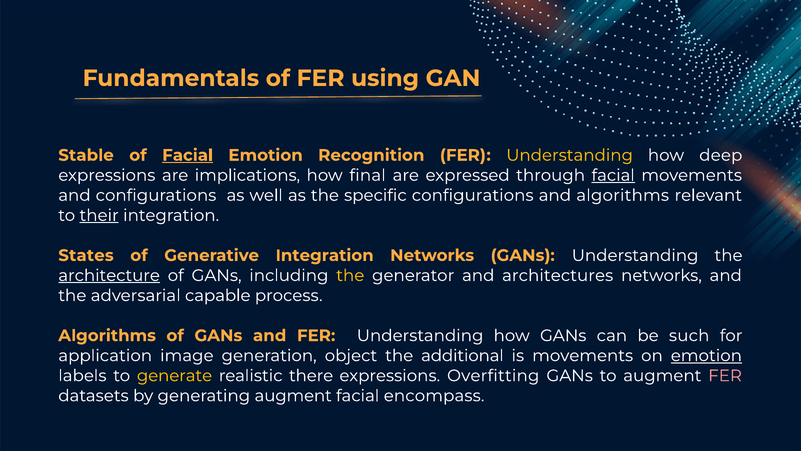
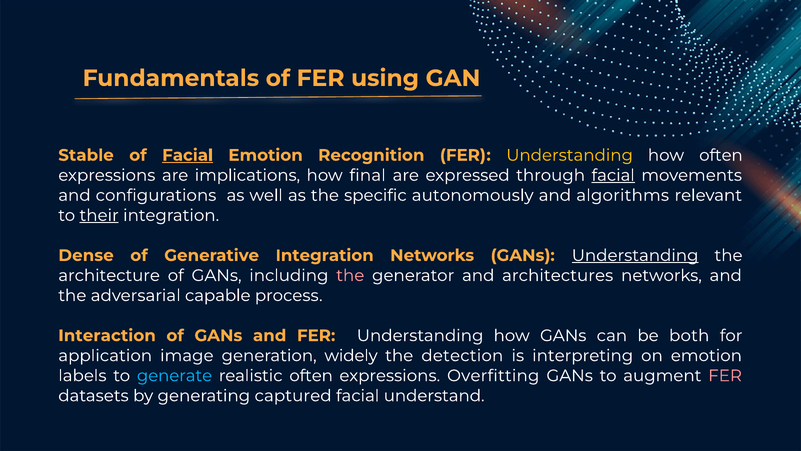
how deep: deep -> often
specific configurations: configurations -> autonomously
States: States -> Dense
Understanding at (635, 255) underline: none -> present
architecture underline: present -> none
the at (350, 275) colour: yellow -> pink
Algorithms at (107, 335): Algorithms -> Interaction
such: such -> both
object: object -> widely
additional: additional -> detection
is movements: movements -> interpreting
emotion at (706, 355) underline: present -> none
generate colour: yellow -> light blue
realistic there: there -> often
generating augment: augment -> captured
encompass: encompass -> understand
